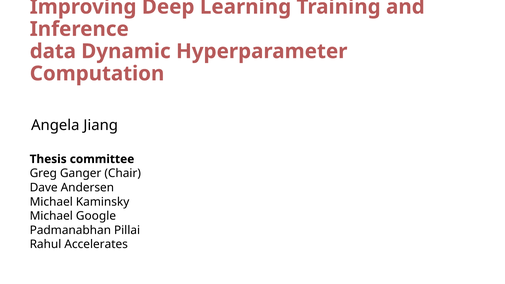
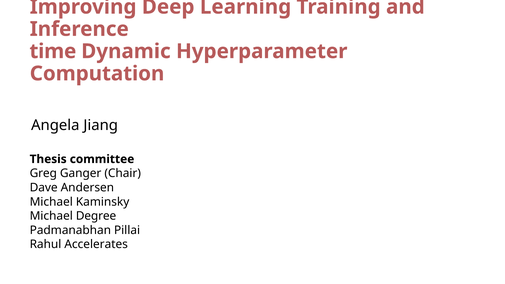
data: data -> time
Google: Google -> Degree
